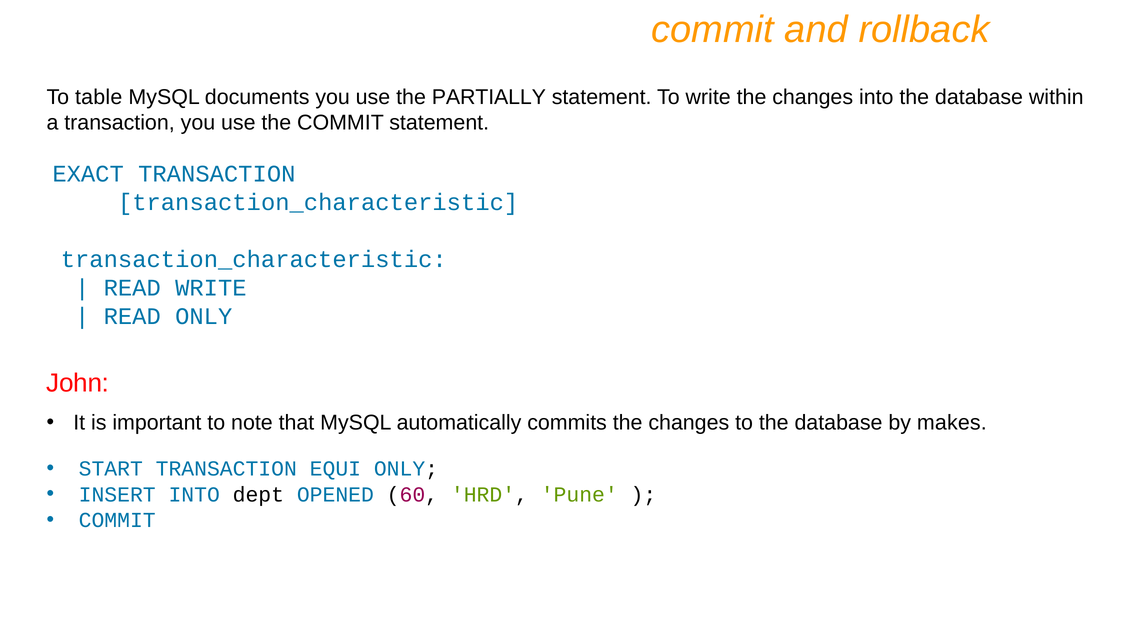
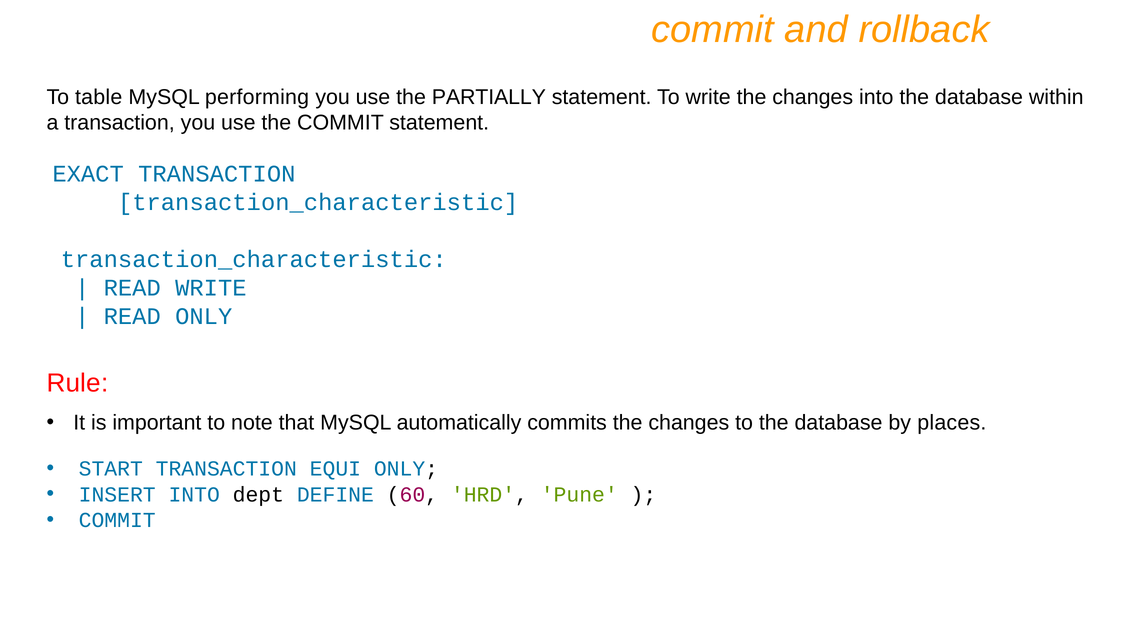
documents: documents -> performing
John: John -> Rule
makes: makes -> places
OPENED: OPENED -> DEFINE
